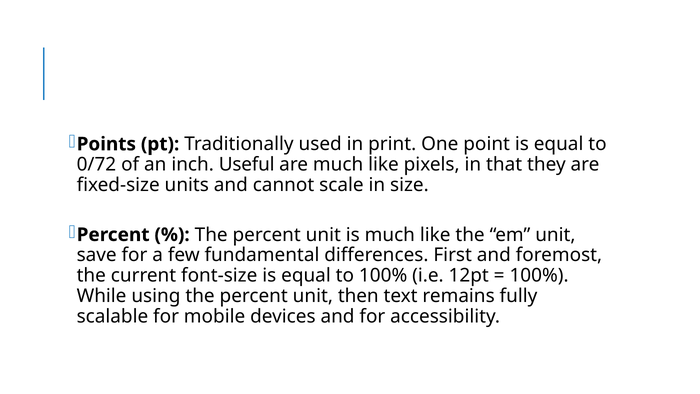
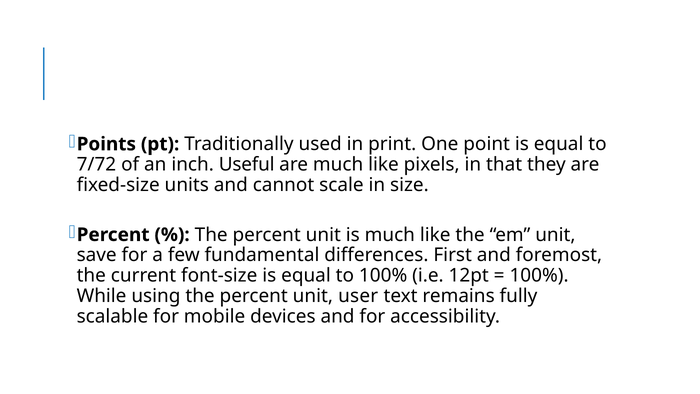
0/72: 0/72 -> 7/72
then: then -> user
